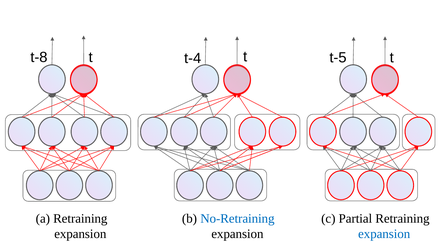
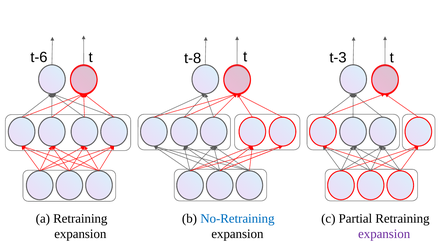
t-8: t-8 -> t-6
t-4: t-4 -> t-8
t-5: t-5 -> t-3
expansion at (384, 234) colour: blue -> purple
